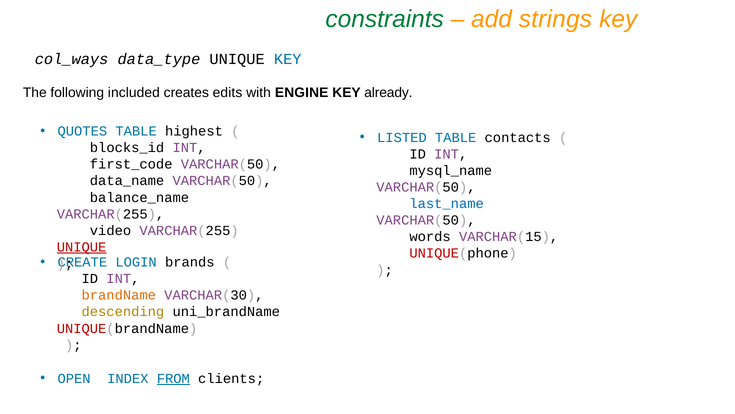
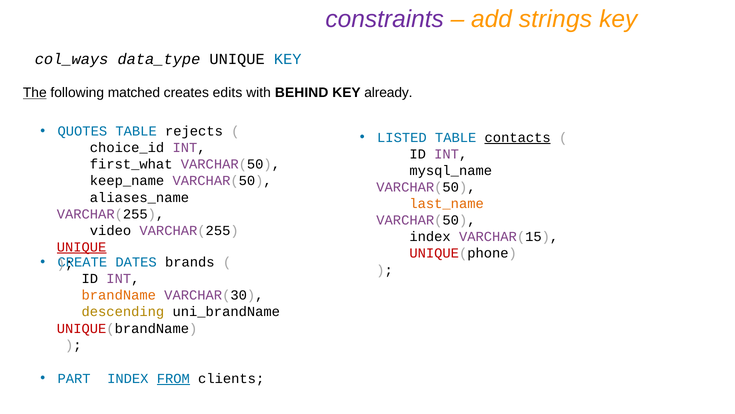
constraints colour: green -> purple
The underline: none -> present
included: included -> matched
ENGINE: ENGINE -> BEHIND
highest: highest -> rejects
contacts underline: none -> present
blocks_id: blocks_id -> choice_id
first_code: first_code -> first_what
data_name: data_name -> keep_name
balance_name: balance_name -> aliases_name
last_name colour: blue -> orange
words at (430, 237): words -> index
LOGIN: LOGIN -> DATES
OPEN: OPEN -> PART
